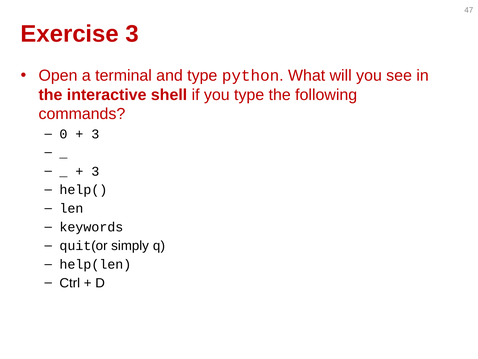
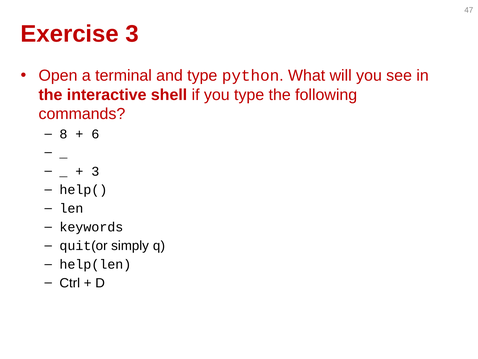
0: 0 -> 8
3 at (95, 134): 3 -> 6
